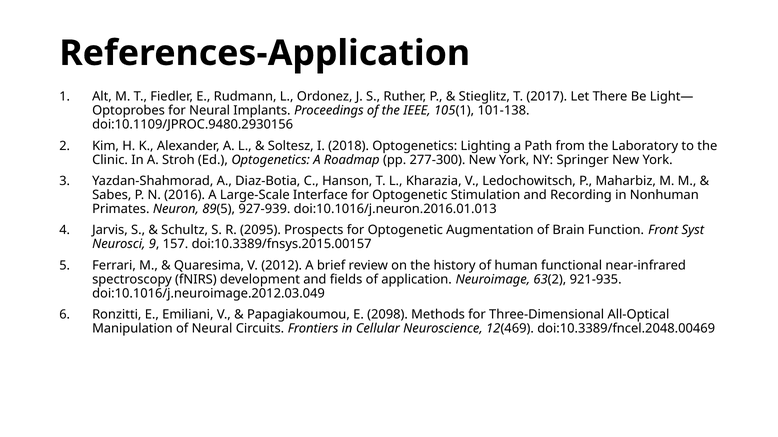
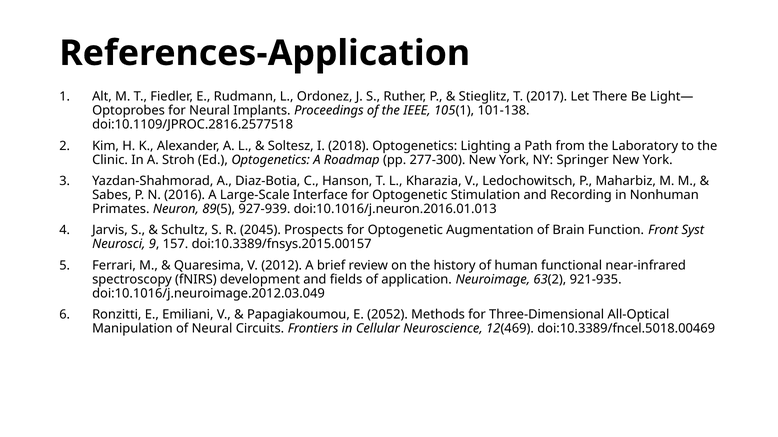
doi:10.1109/JPROC.9480.2930156: doi:10.1109/JPROC.9480.2930156 -> doi:10.1109/JPROC.2816.2577518
2095: 2095 -> 2045
2098: 2098 -> 2052
doi:10.3389/fncel.2048.00469: doi:10.3389/fncel.2048.00469 -> doi:10.3389/fncel.5018.00469
